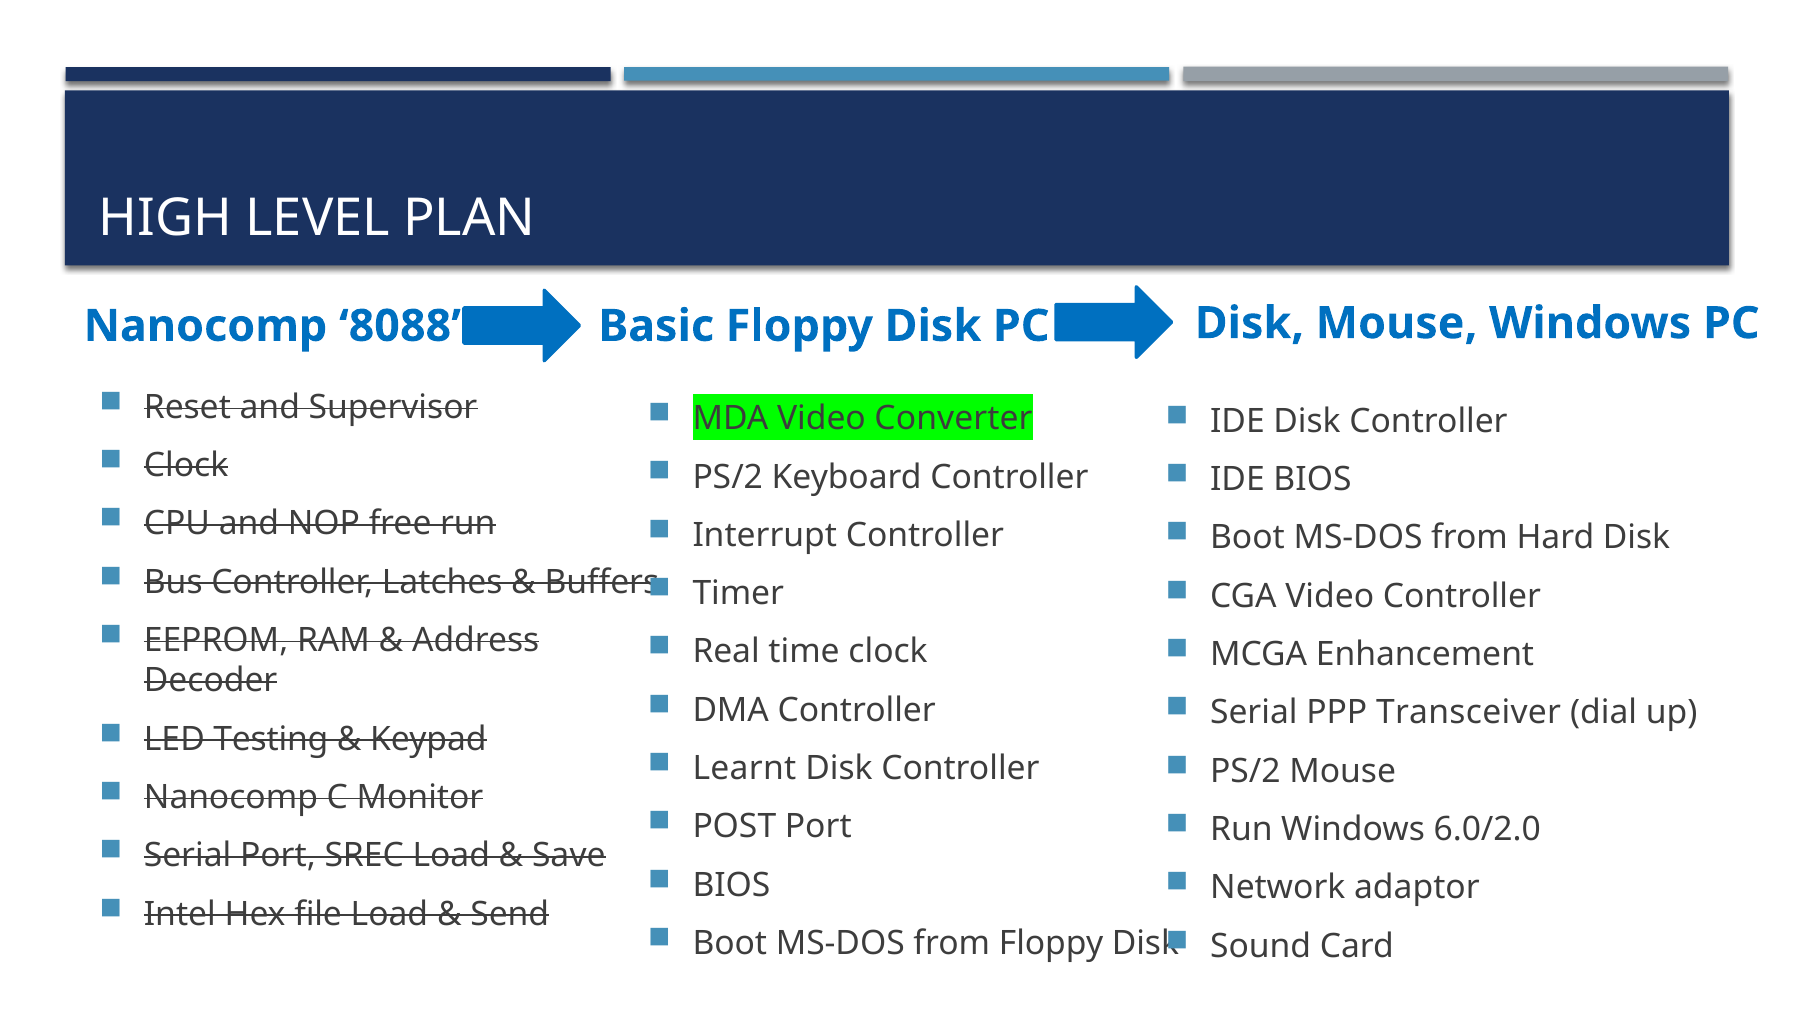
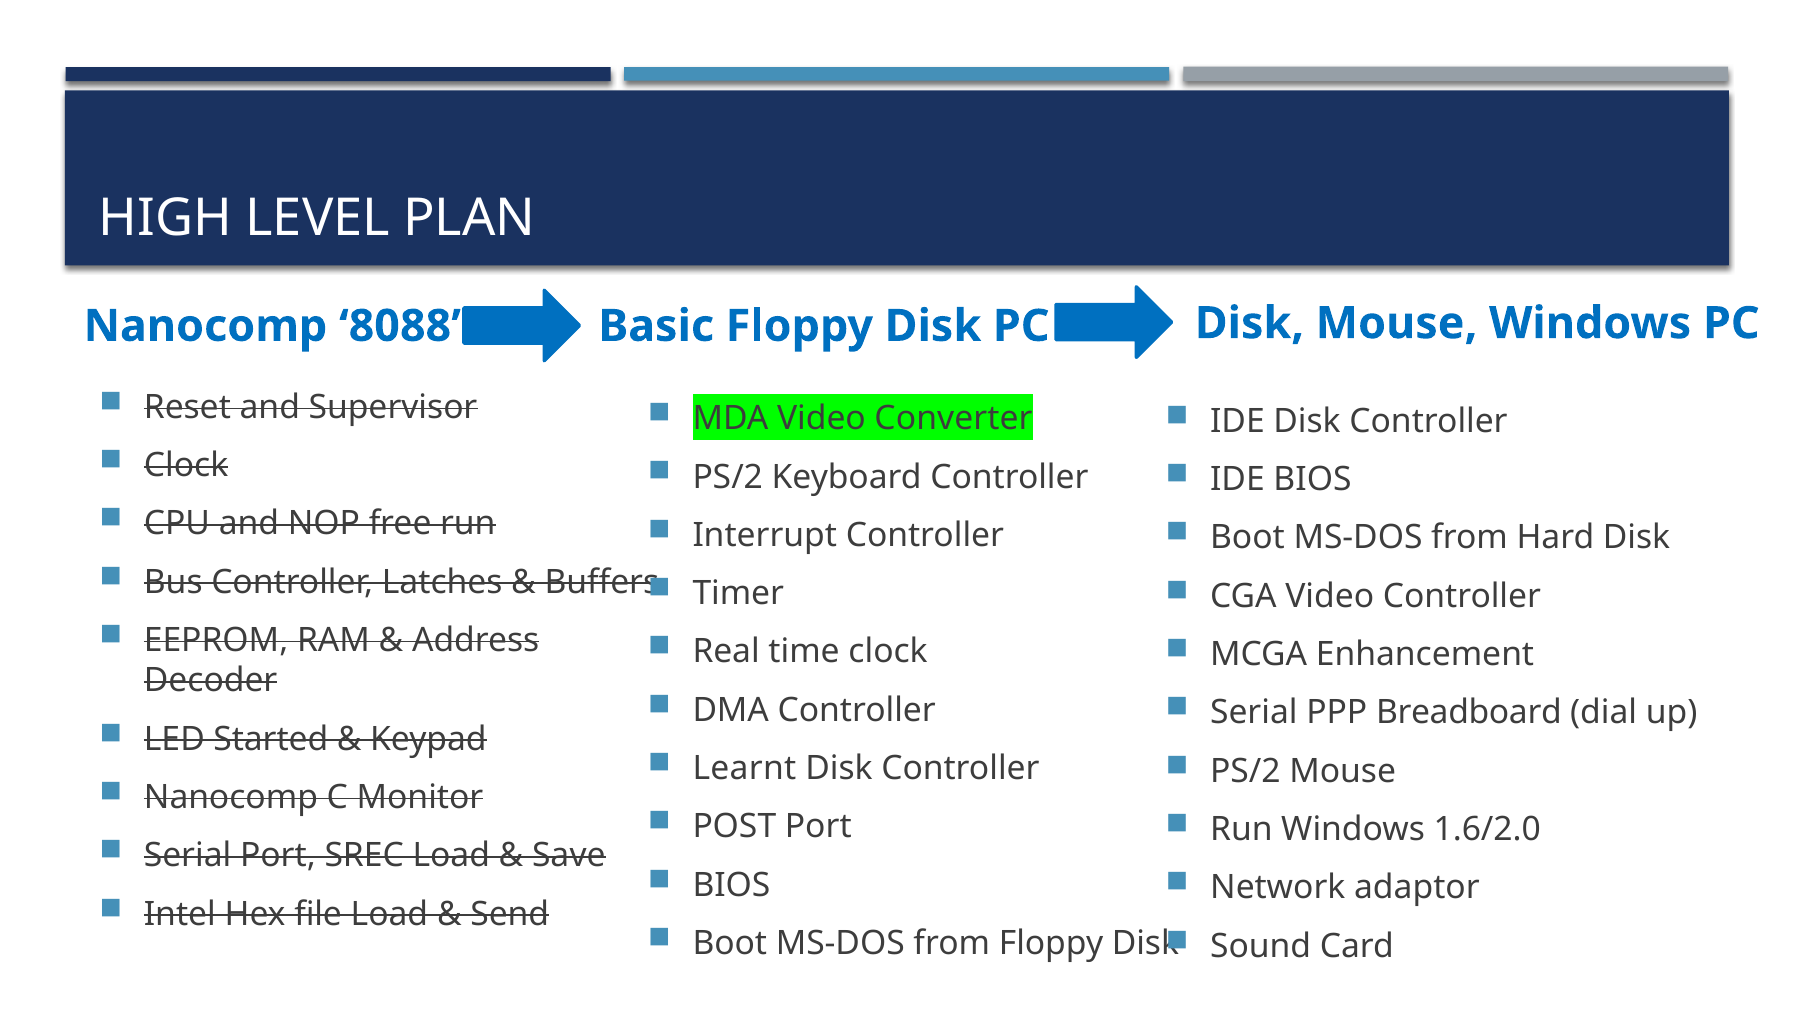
Transceiver: Transceiver -> Breadboard
Testing: Testing -> Started
6.0/2.0: 6.0/2.0 -> 1.6/2.0
